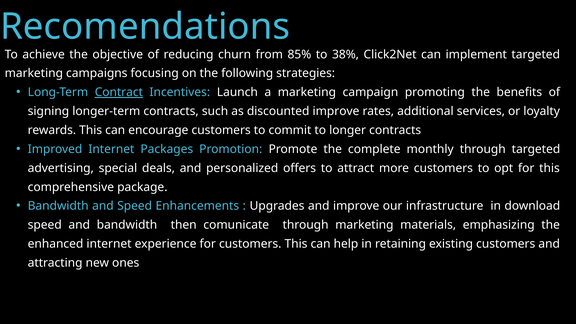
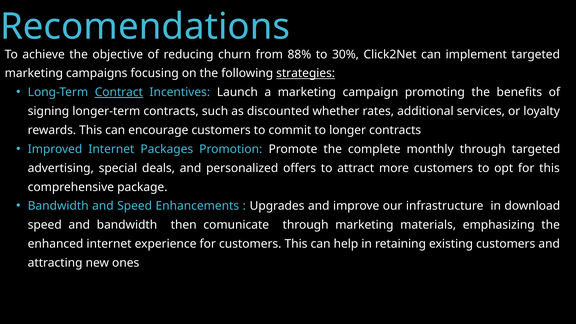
85%: 85% -> 88%
38%: 38% -> 30%
strategies underline: none -> present
discounted improve: improve -> whether
